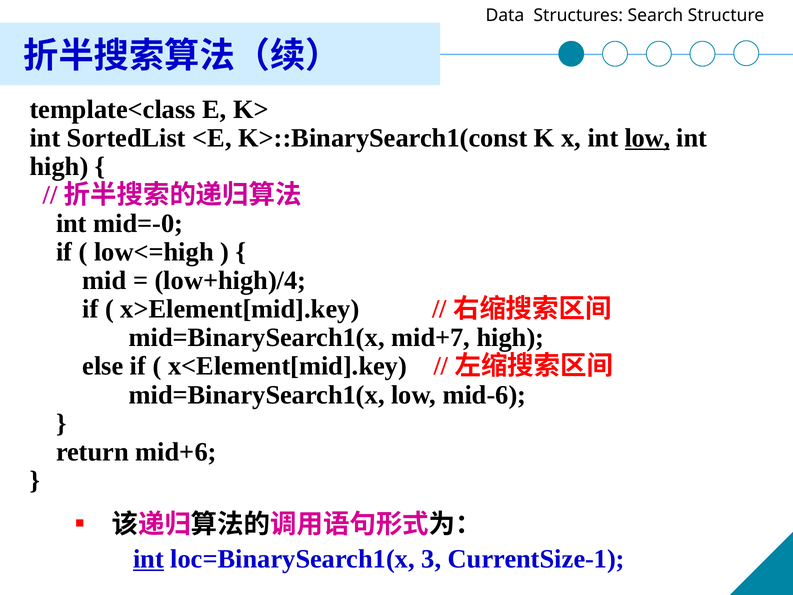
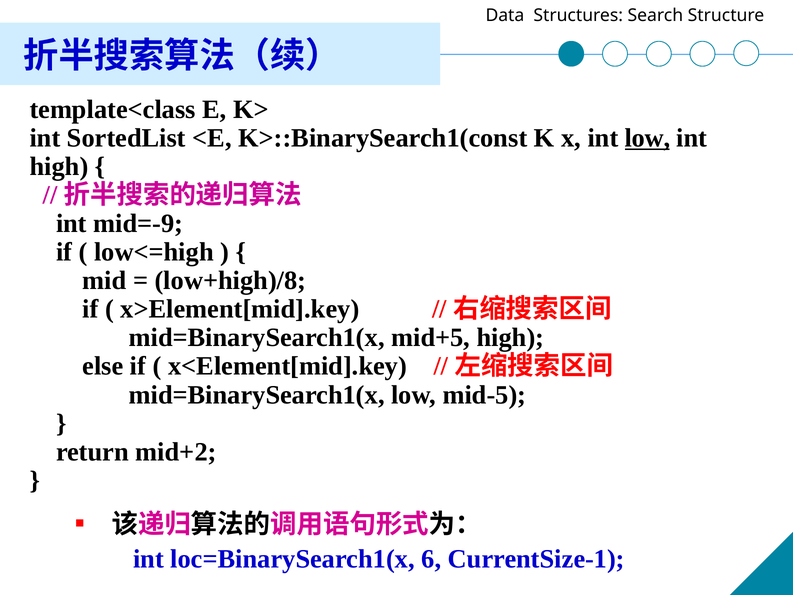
mid=-0: mid=-0 -> mid=-9
low+high)/4: low+high)/4 -> low+high)/8
mid+7: mid+7 -> mid+5
mid-6: mid-6 -> mid-5
mid+6: mid+6 -> mid+2
int at (148, 559) underline: present -> none
3: 3 -> 6
